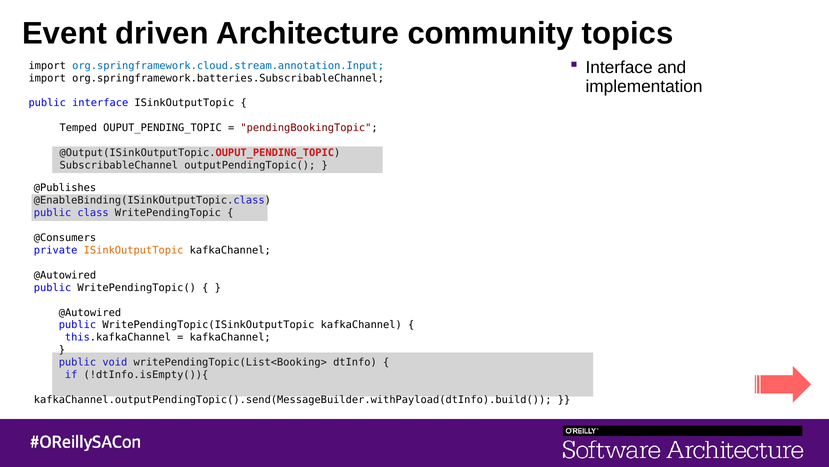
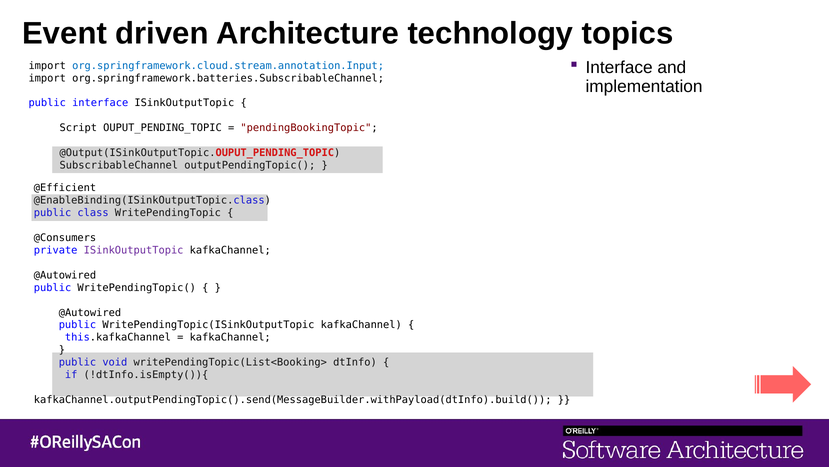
community: community -> technology
Temped: Temped -> Script
@Publishes: @Publishes -> @Efficient
ISinkOutputTopic at (134, 250) colour: orange -> purple
